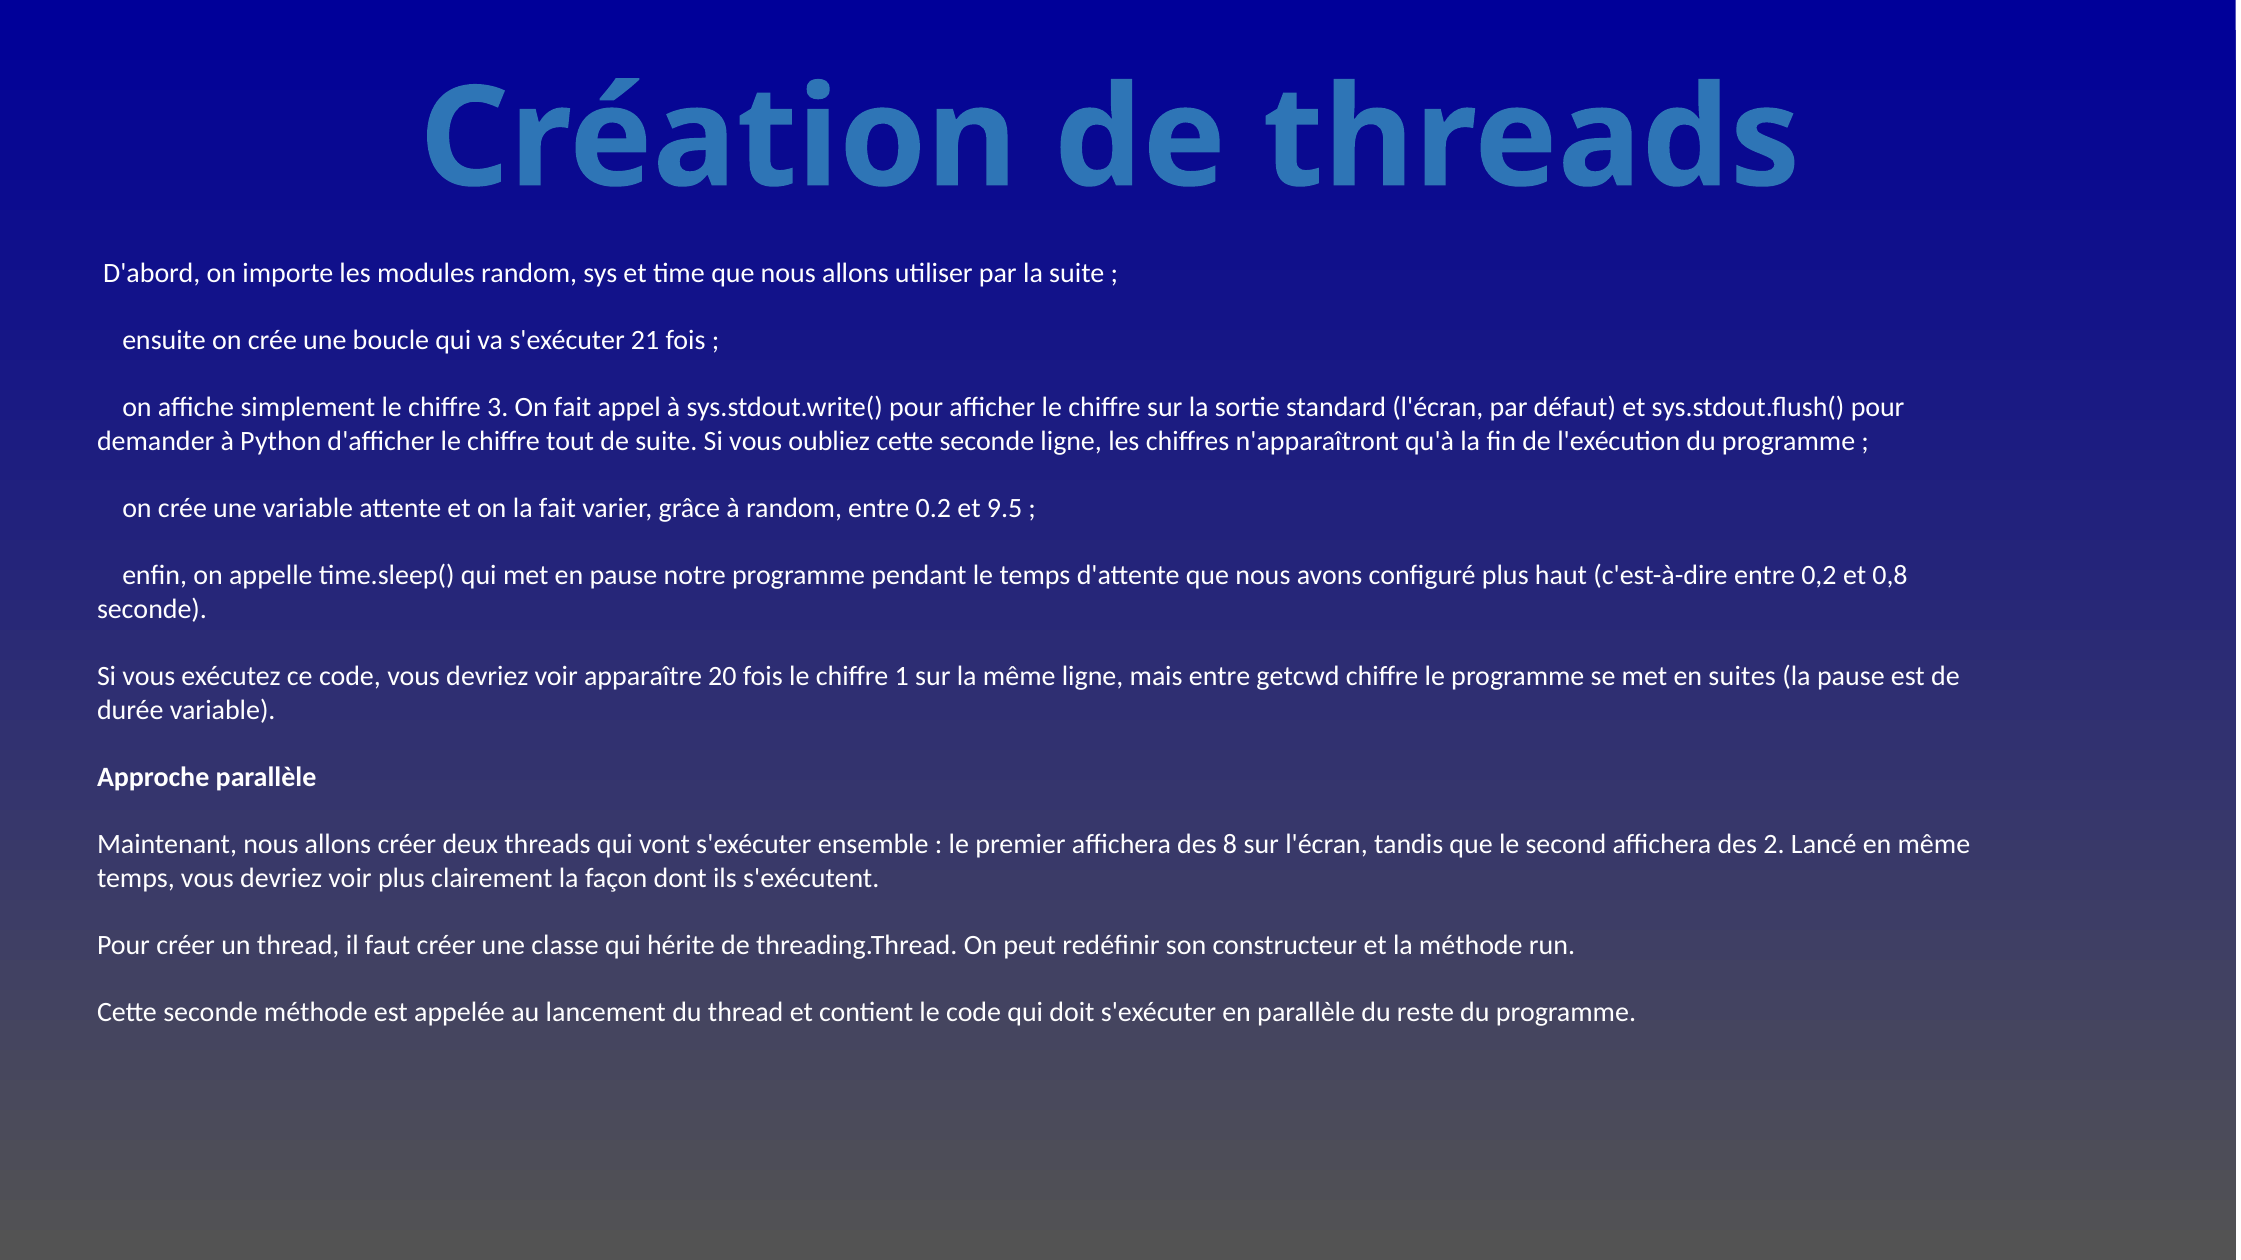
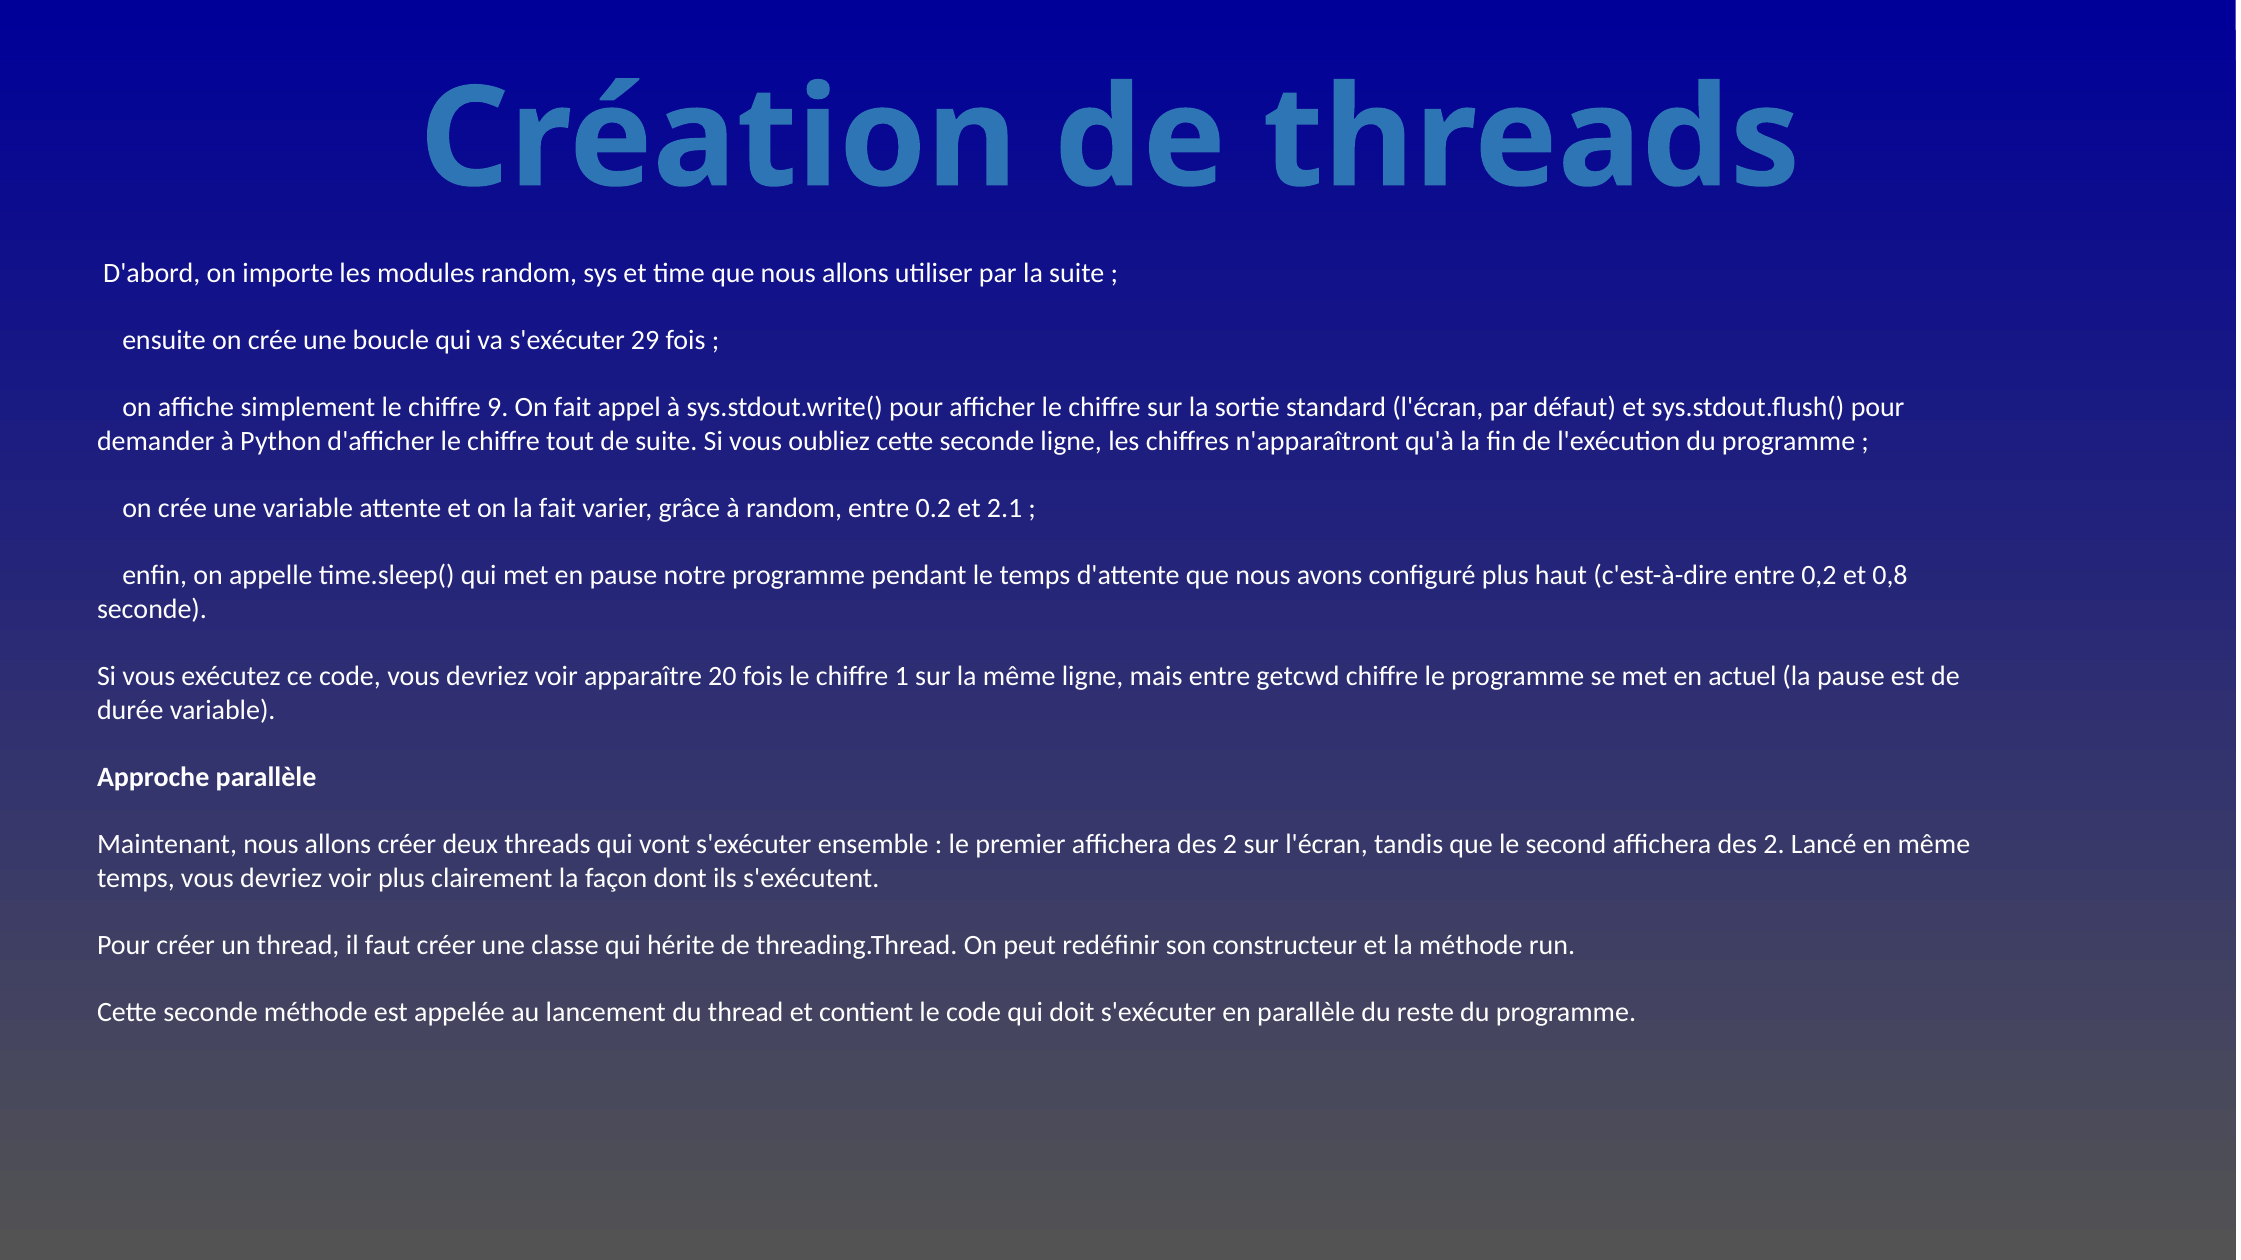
21: 21 -> 29
3: 3 -> 9
9.5: 9.5 -> 2.1
suites: suites -> actuel
premier affichera des 8: 8 -> 2
